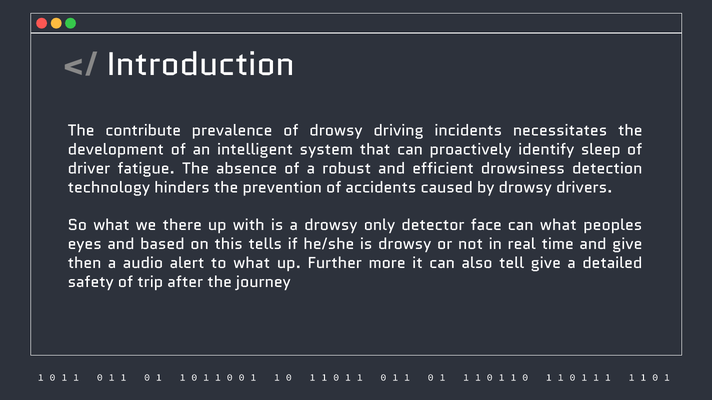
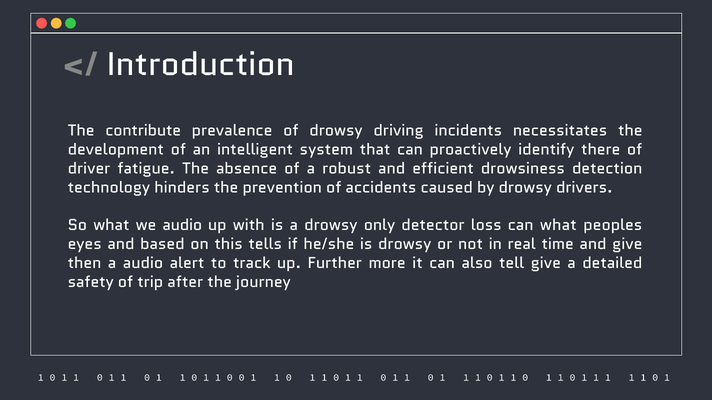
sleep: sleep -> there
we there: there -> audio
face: face -> loss
to what: what -> track
